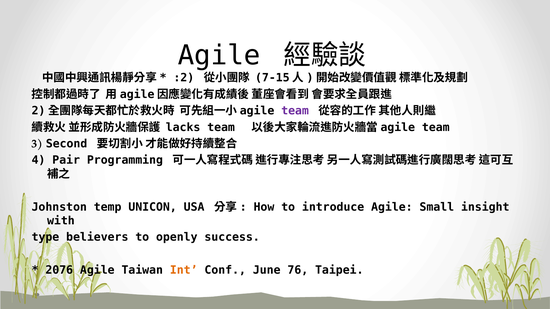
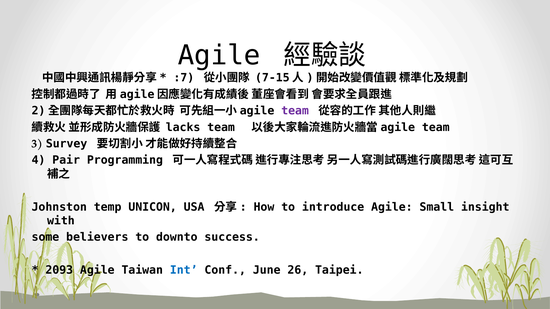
:2: :2 -> :7
Second: Second -> Survey
type: type -> some
openly: openly -> downto
2076: 2076 -> 2093
Int colour: orange -> blue
76: 76 -> 26
